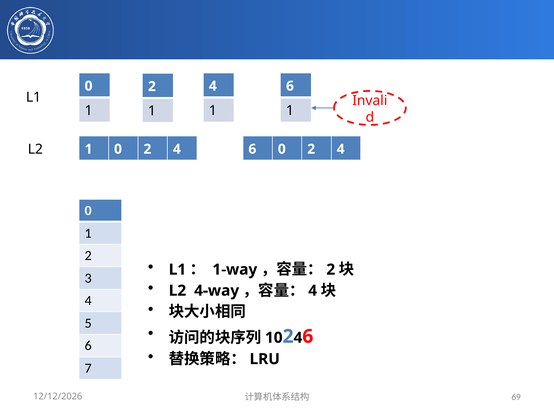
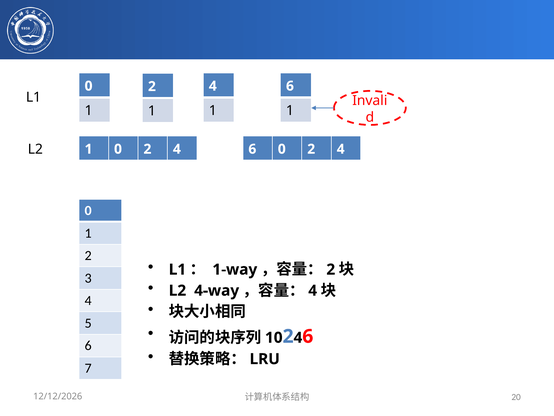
69: 69 -> 20
